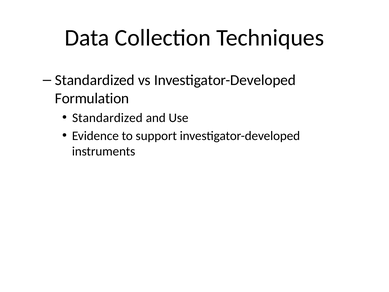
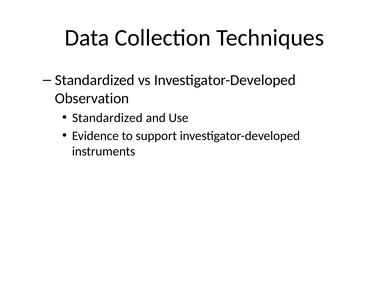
Formulation: Formulation -> Observation
